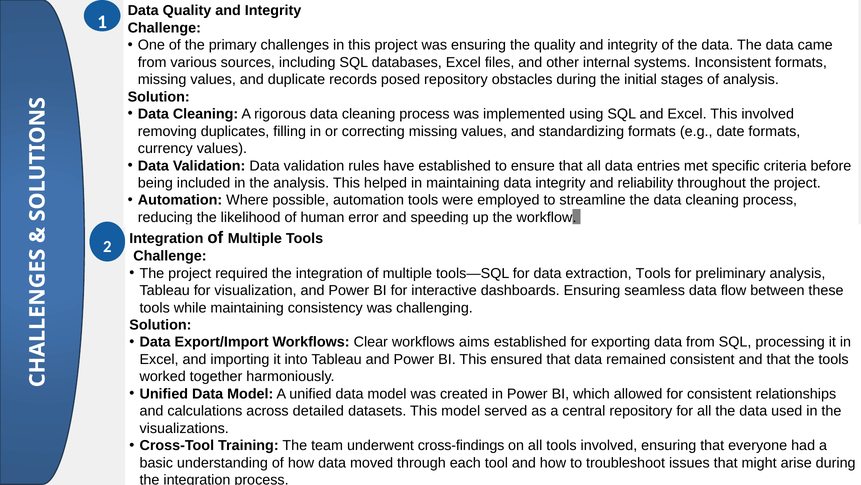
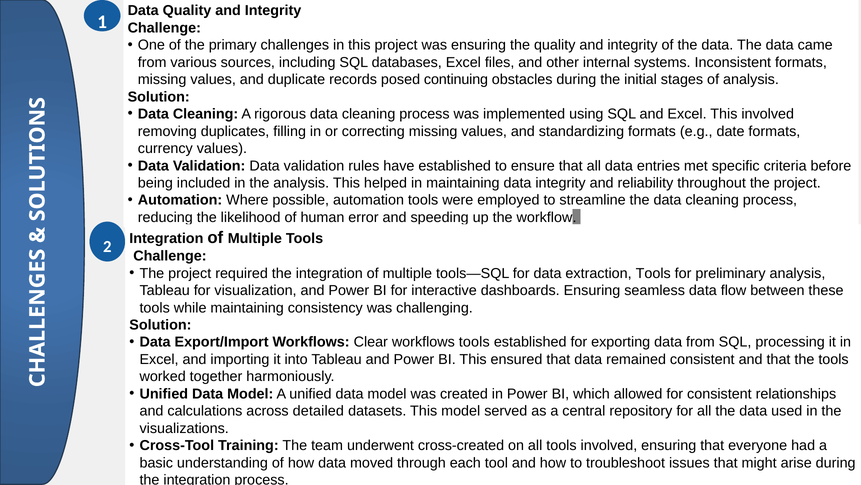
posed repository: repository -> continuing
workflows aims: aims -> tools
cross-findings: cross-findings -> cross-created
